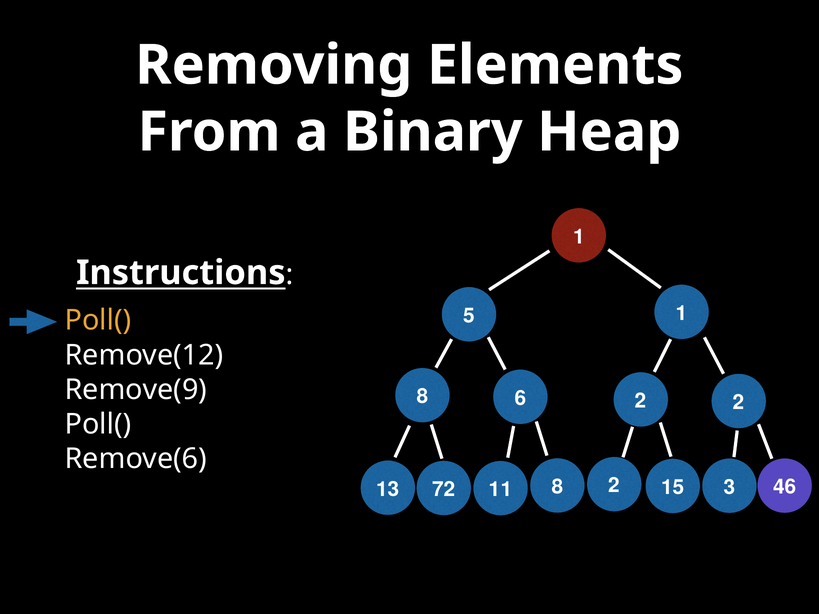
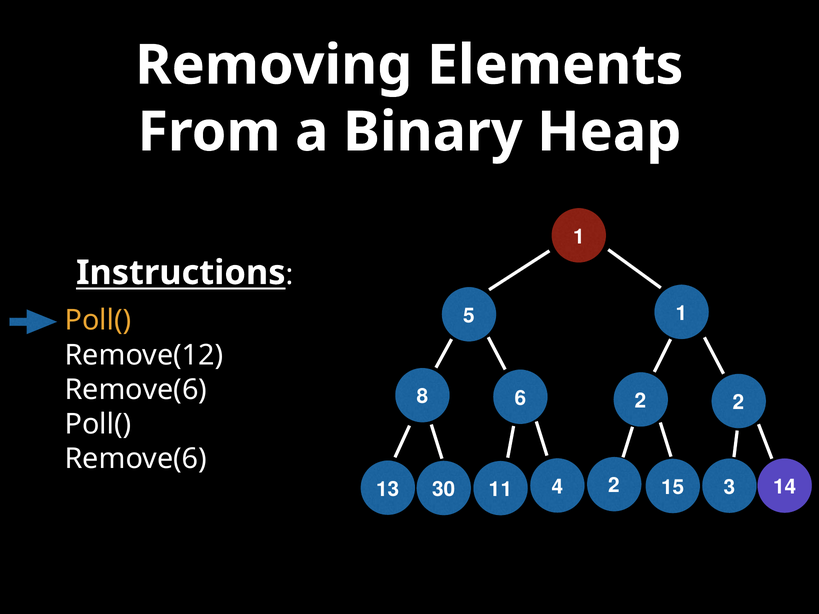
Remove(9 at (136, 390): Remove(9 -> Remove(6
46: 46 -> 14
72: 72 -> 30
11 8: 8 -> 4
